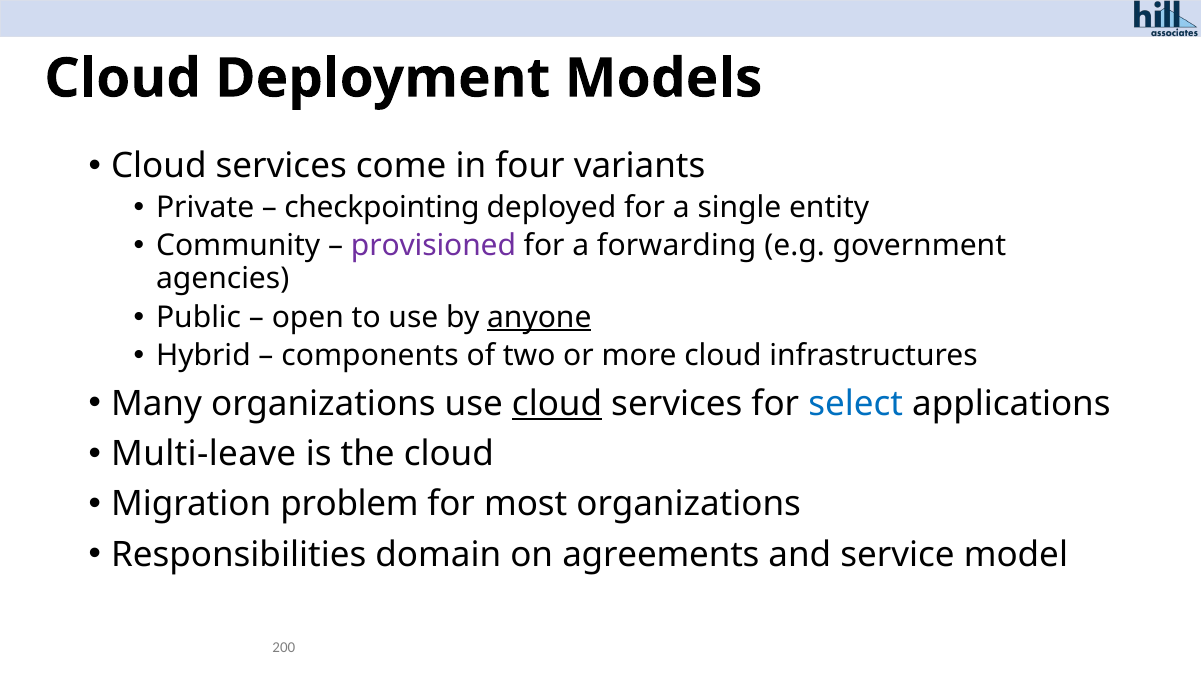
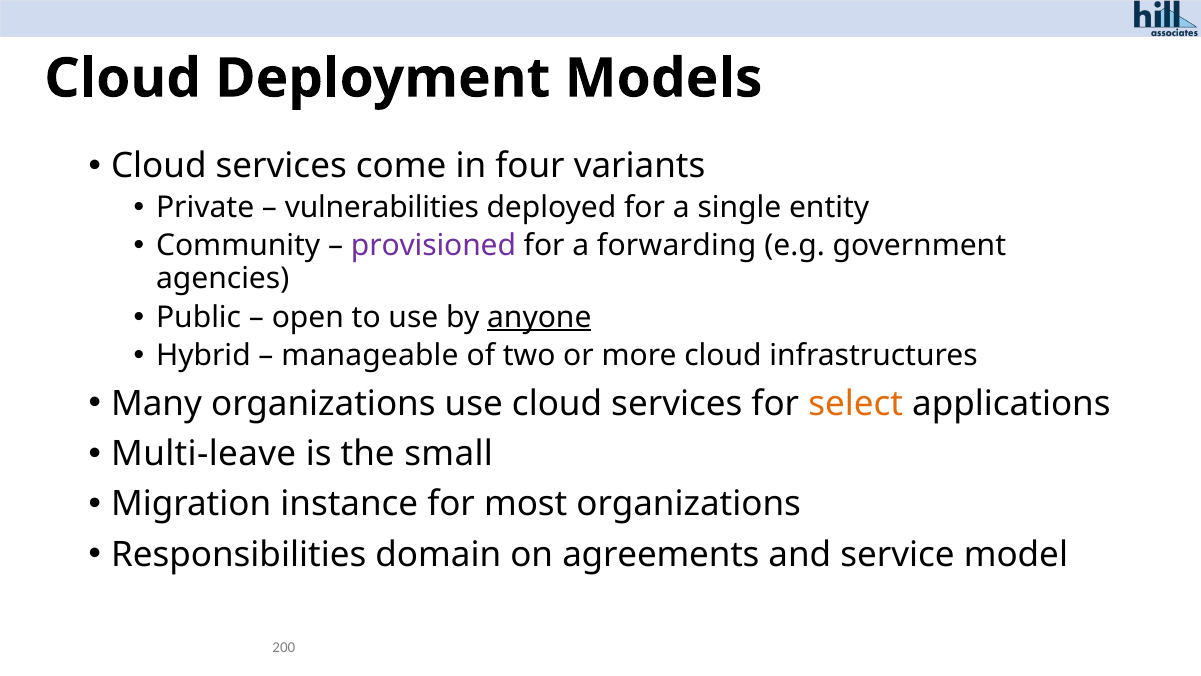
checkpointing: checkpointing -> vulnerabilities
components: components -> manageable
cloud at (557, 403) underline: present -> none
select colour: blue -> orange
the cloud: cloud -> small
problem: problem -> instance
